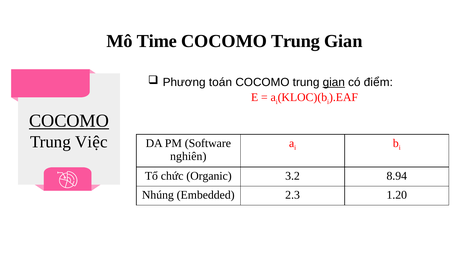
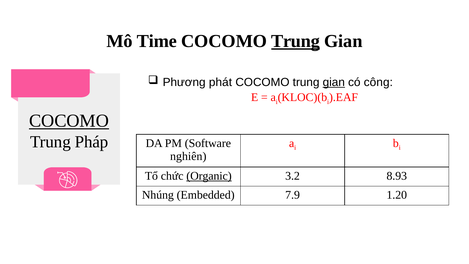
Trung at (296, 41) underline: none -> present
toán: toán -> phát
điểm: điểm -> công
Việc: Việc -> Pháp
Organic underline: none -> present
8.94: 8.94 -> 8.93
2.3: 2.3 -> 7.9
